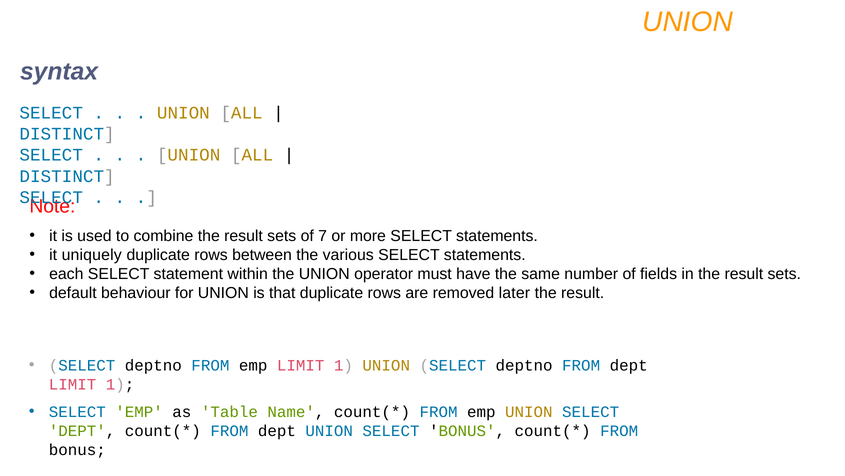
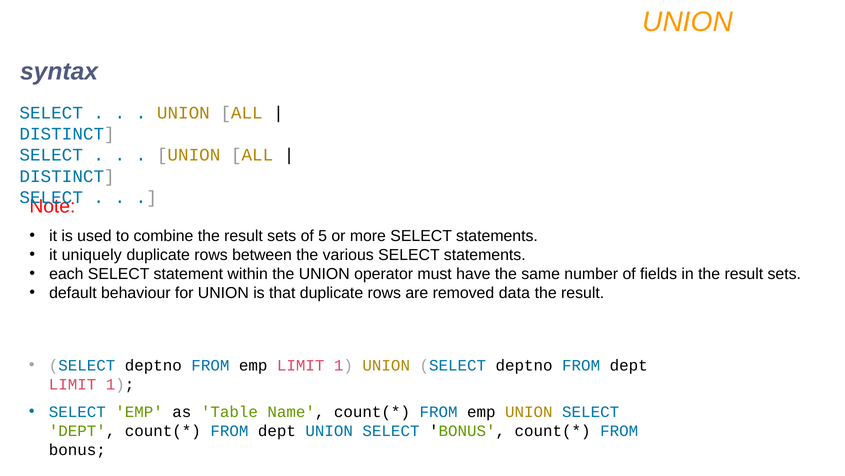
7: 7 -> 5
later: later -> data
